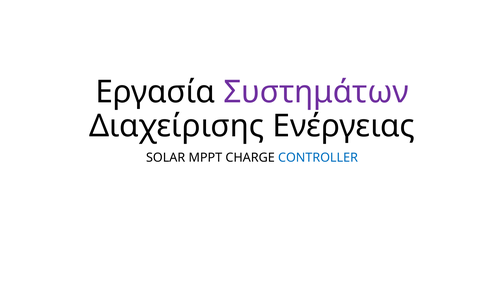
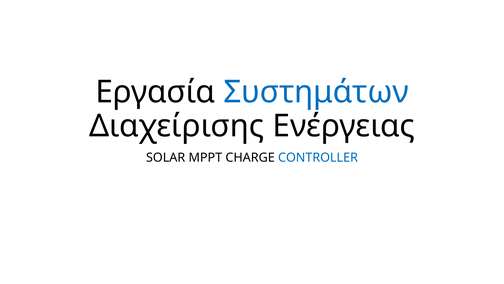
Συστημάτων colour: purple -> blue
